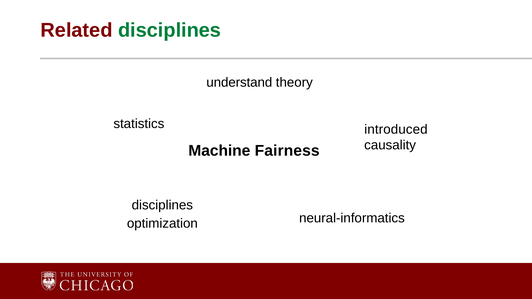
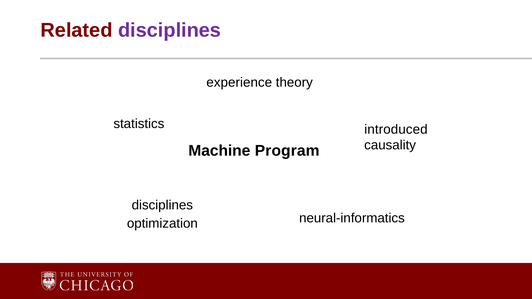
disciplines at (170, 30) colour: green -> purple
understand: understand -> experience
Fairness: Fairness -> Program
